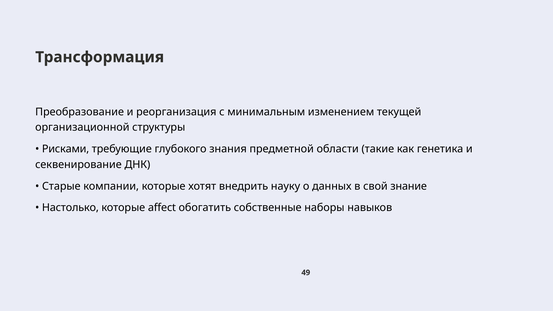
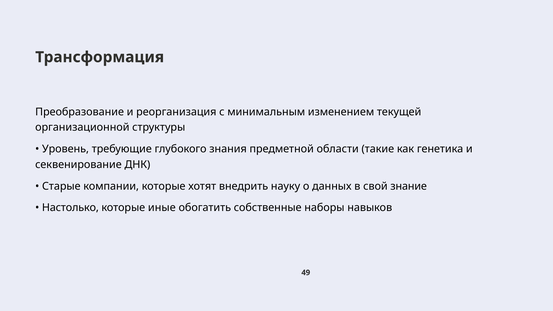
Рисками: Рисками -> Уровень
affect: affect -> иные
